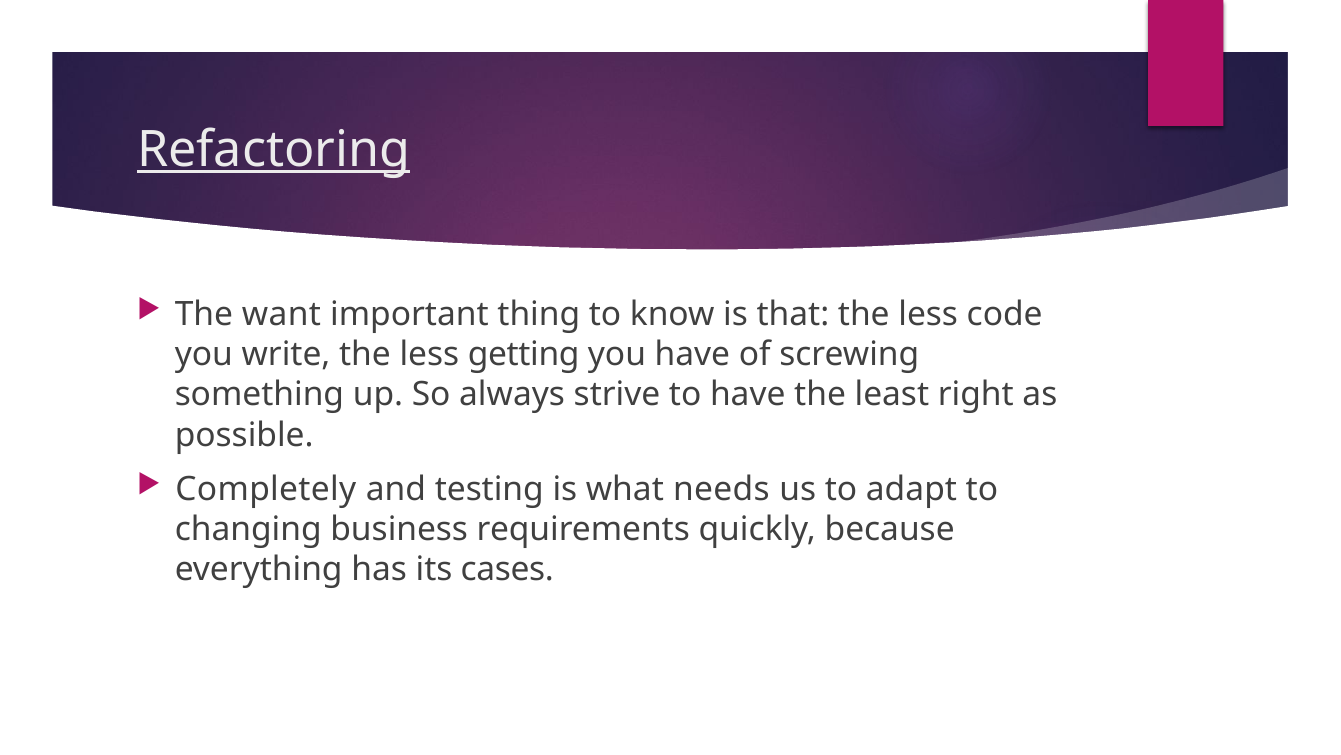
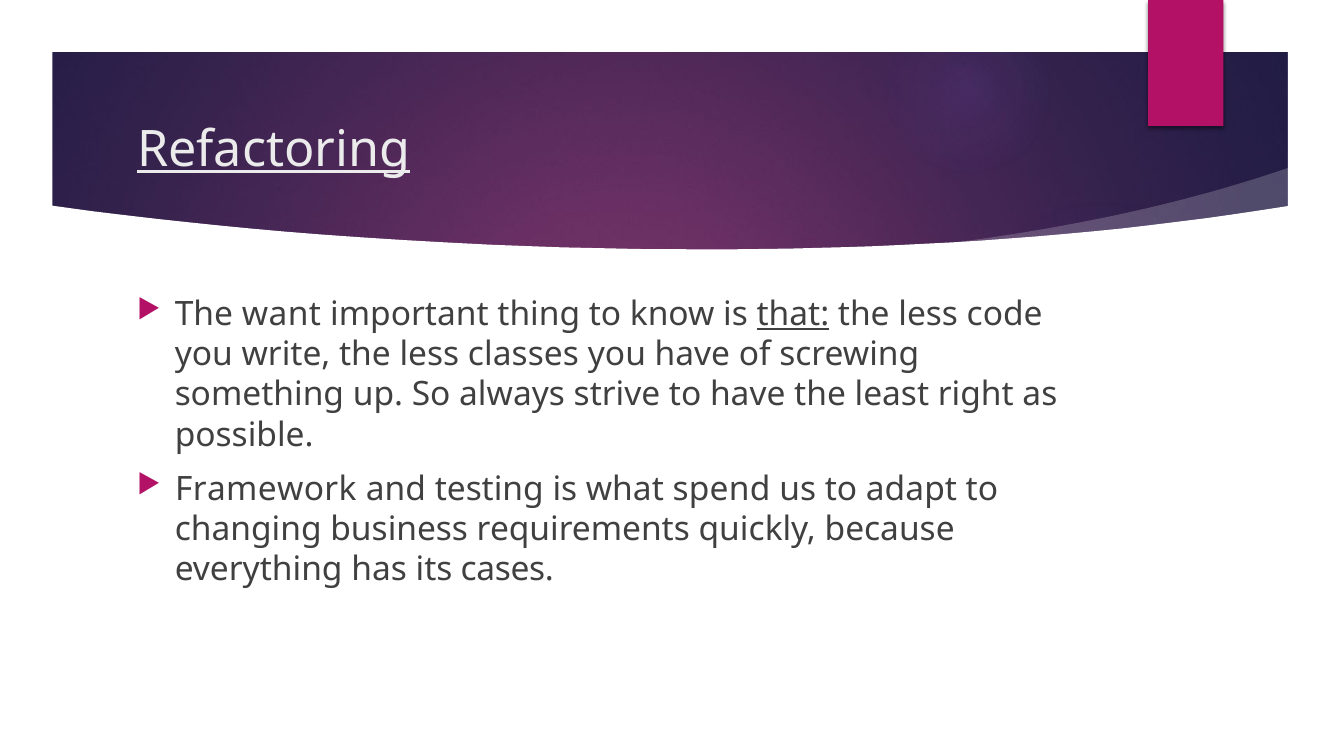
that underline: none -> present
getting: getting -> classes
Completely: Completely -> Framework
needs: needs -> spend
